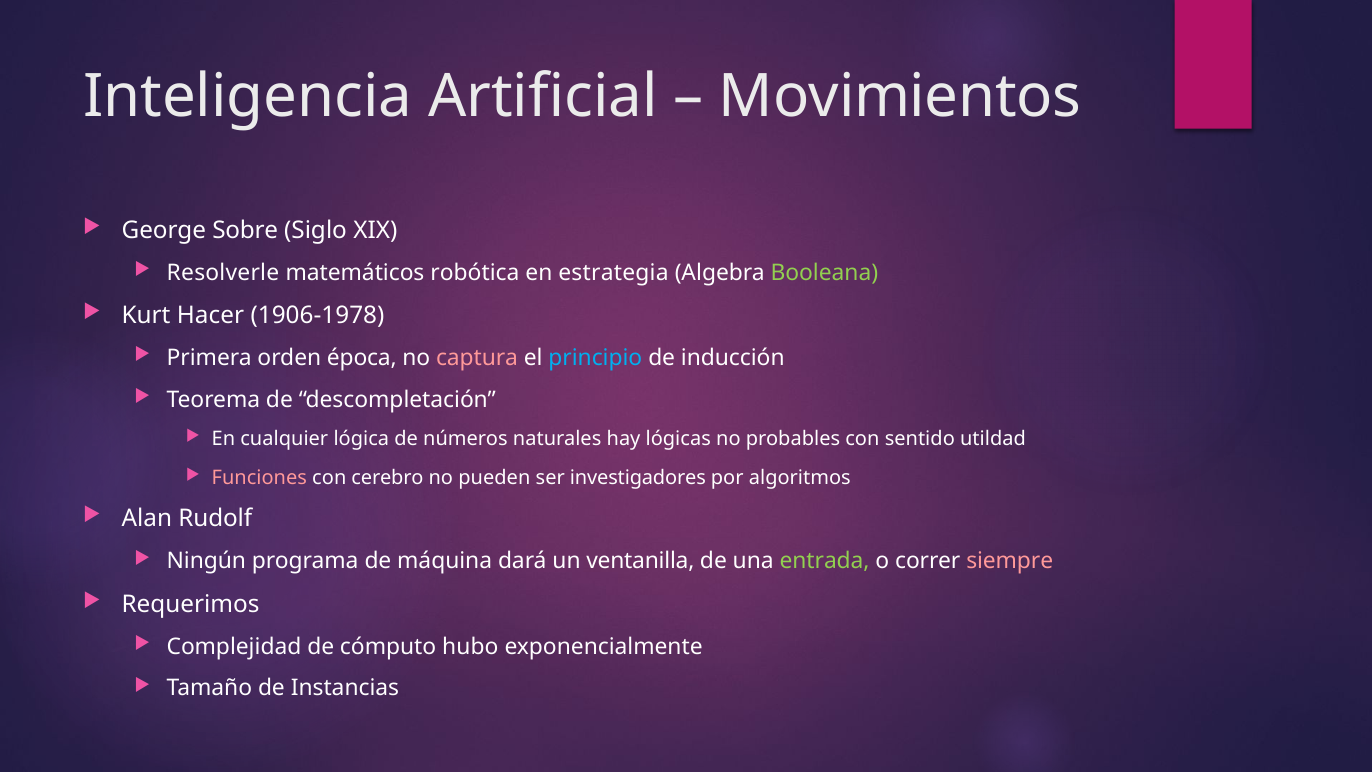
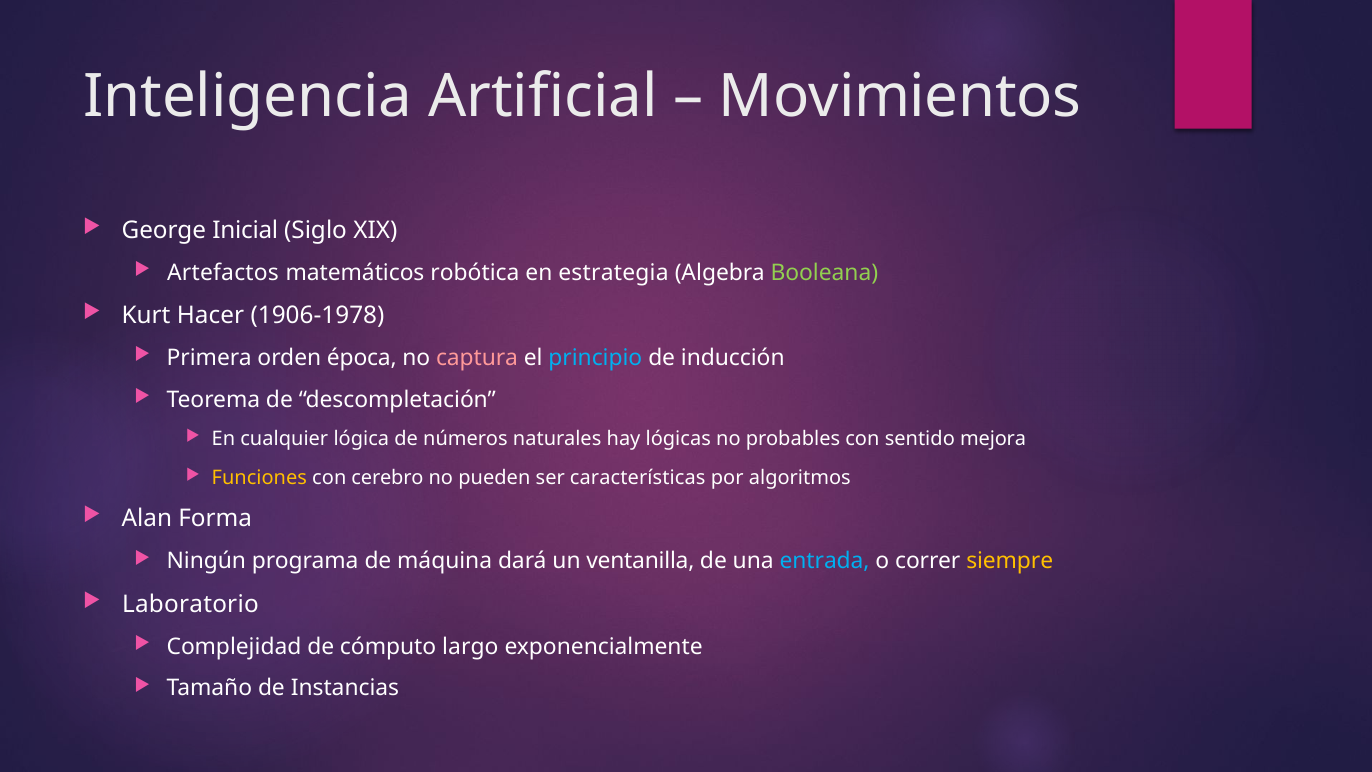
Sobre: Sobre -> Inicial
Resolverle: Resolverle -> Artefactos
utildad: utildad -> mejora
Funciones colour: pink -> yellow
investigadores: investigadores -> características
Rudolf: Rudolf -> Forma
entrada colour: light green -> light blue
siempre colour: pink -> yellow
Requerimos: Requerimos -> Laboratorio
hubo: hubo -> largo
